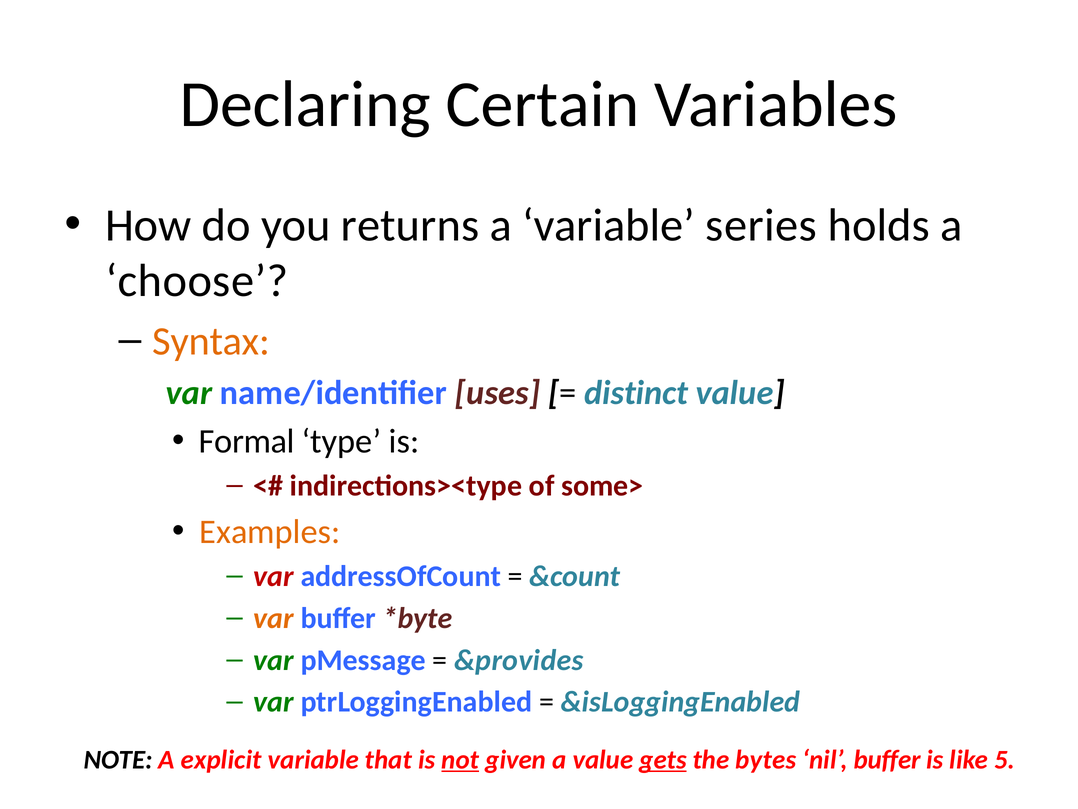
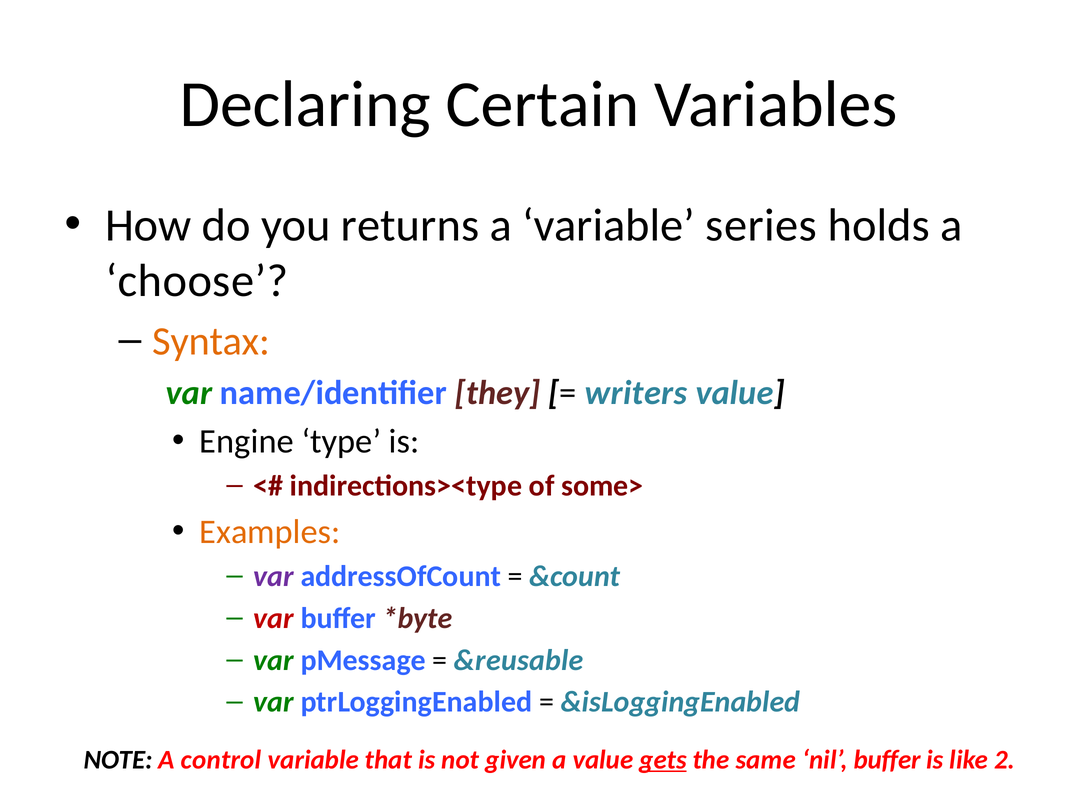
uses: uses -> they
distinct: distinct -> writers
Formal: Formal -> Engine
var at (274, 576) colour: red -> purple
var at (274, 618) colour: orange -> red
&provides: &provides -> &reusable
explicit: explicit -> control
not underline: present -> none
bytes: bytes -> same
5: 5 -> 2
